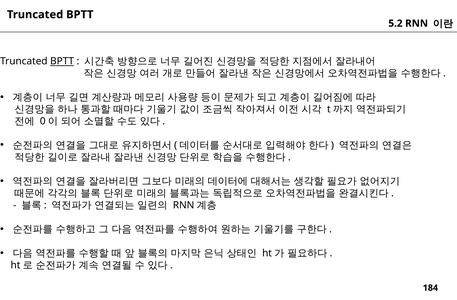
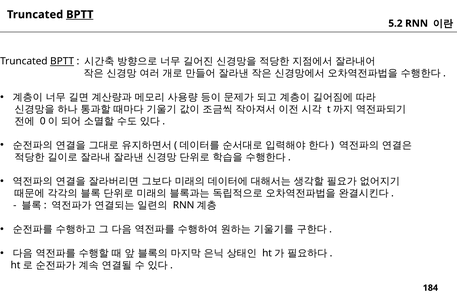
BPTT at (80, 15) underline: none -> present
